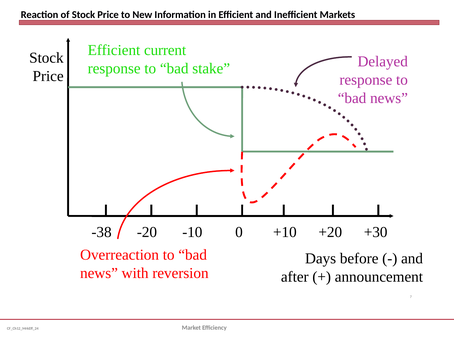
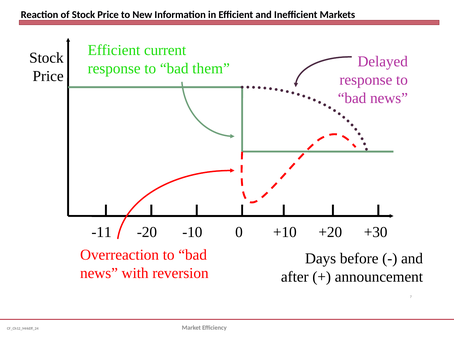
stake: stake -> them
-38: -38 -> -11
